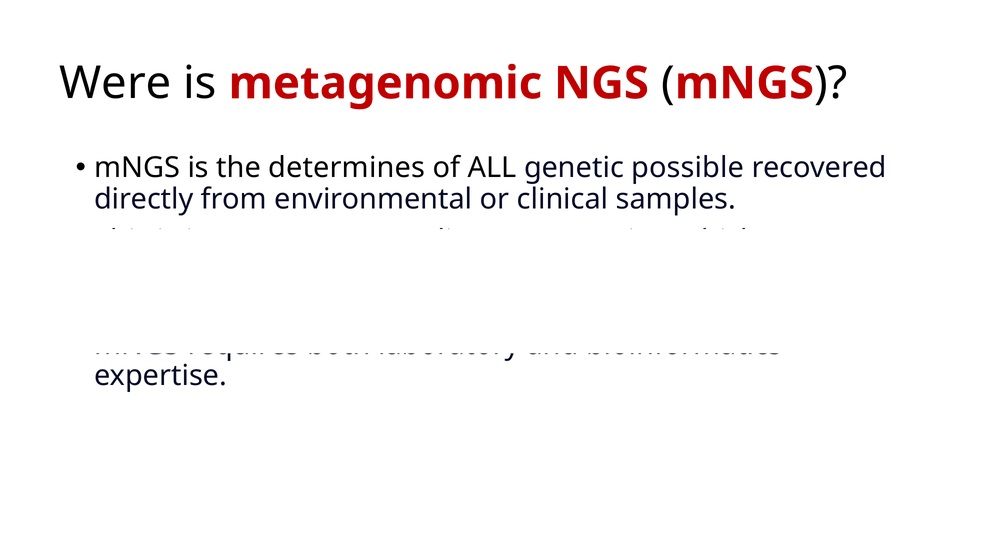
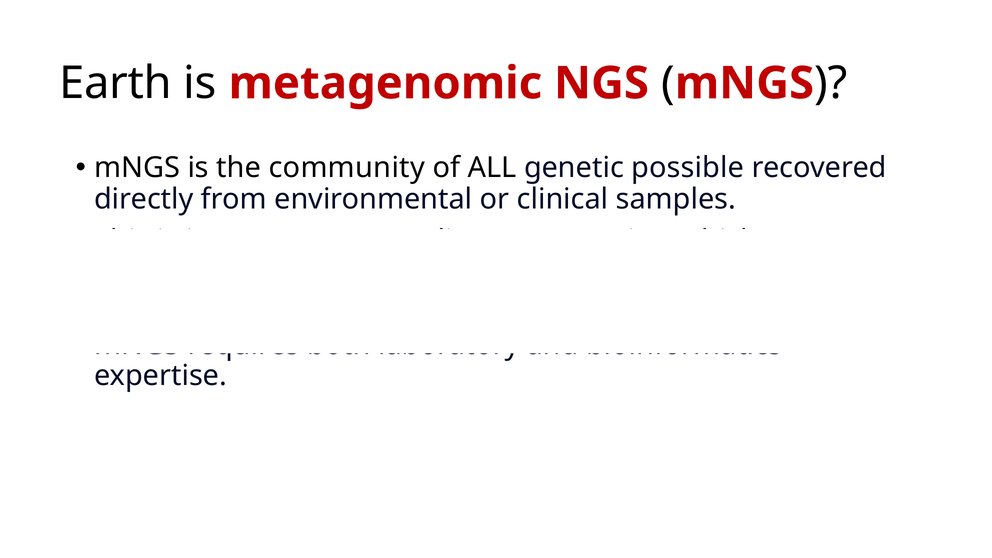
Were: Were -> Earth
determines: determines -> community
